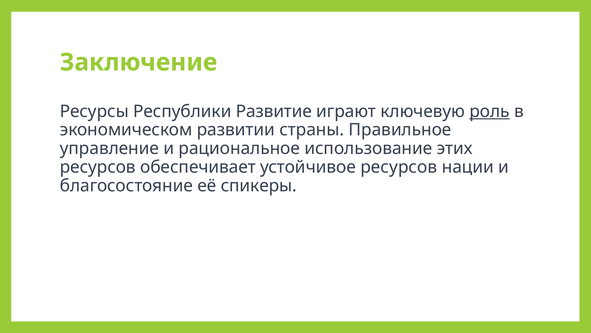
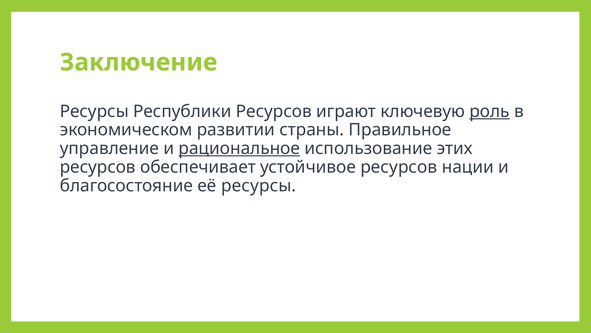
Республики Развитие: Развитие -> Ресурсов
рациональное underline: none -> present
её спикеры: спикеры -> ресурсы
